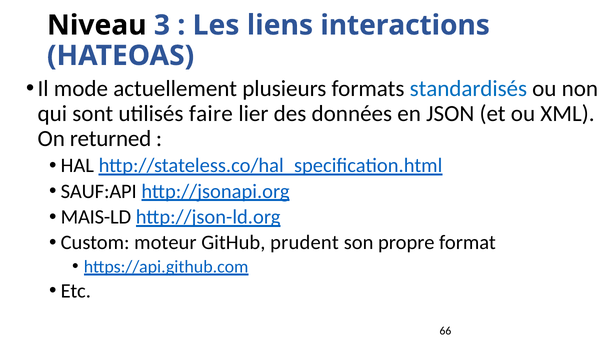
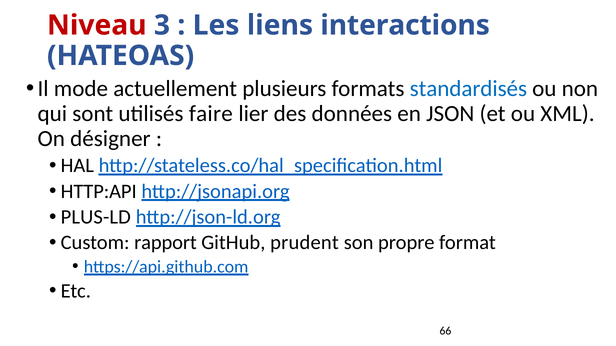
Niveau colour: black -> red
returned: returned -> désigner
SAUF:API: SAUF:API -> HTTP:API
MAIS-LD: MAIS-LD -> PLUS-LD
moteur: moteur -> rapport
